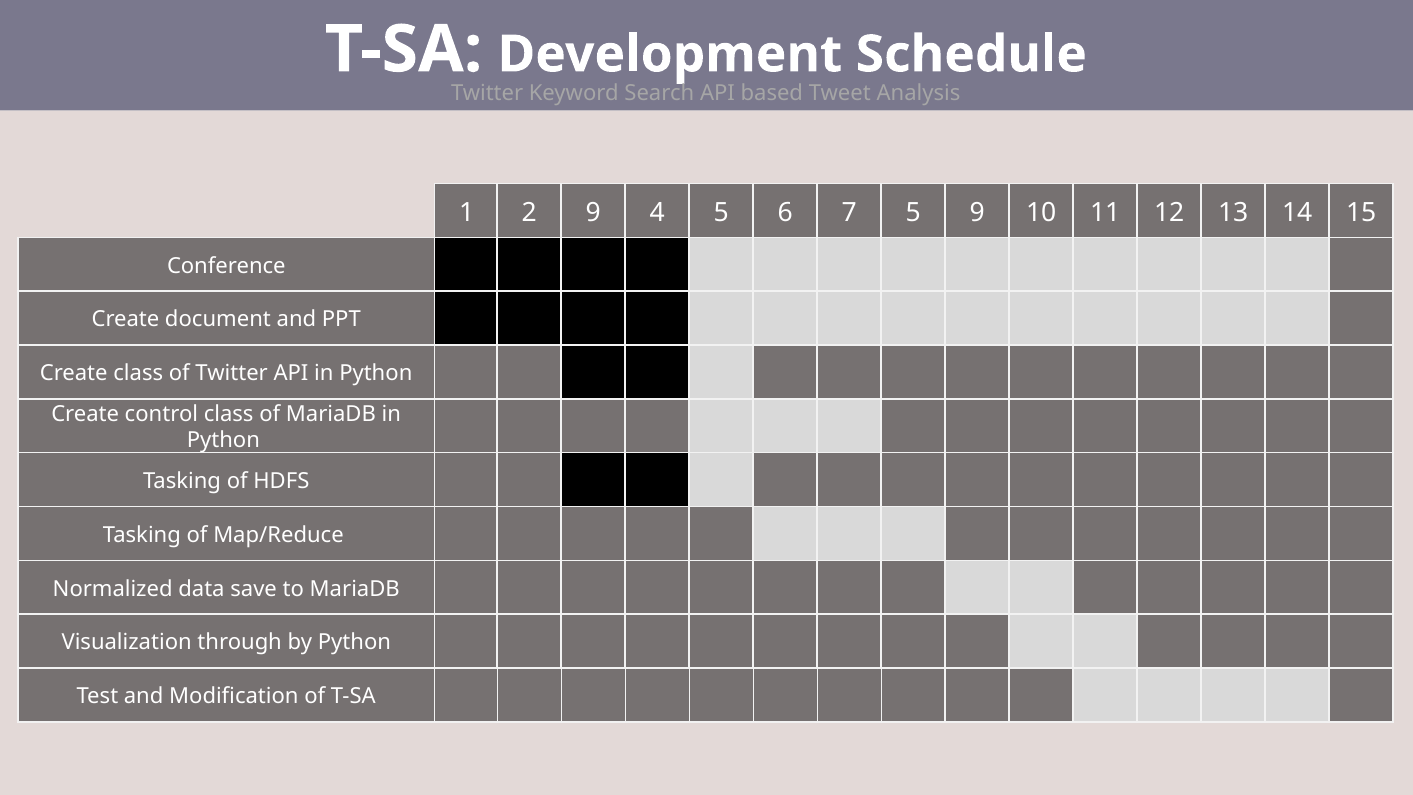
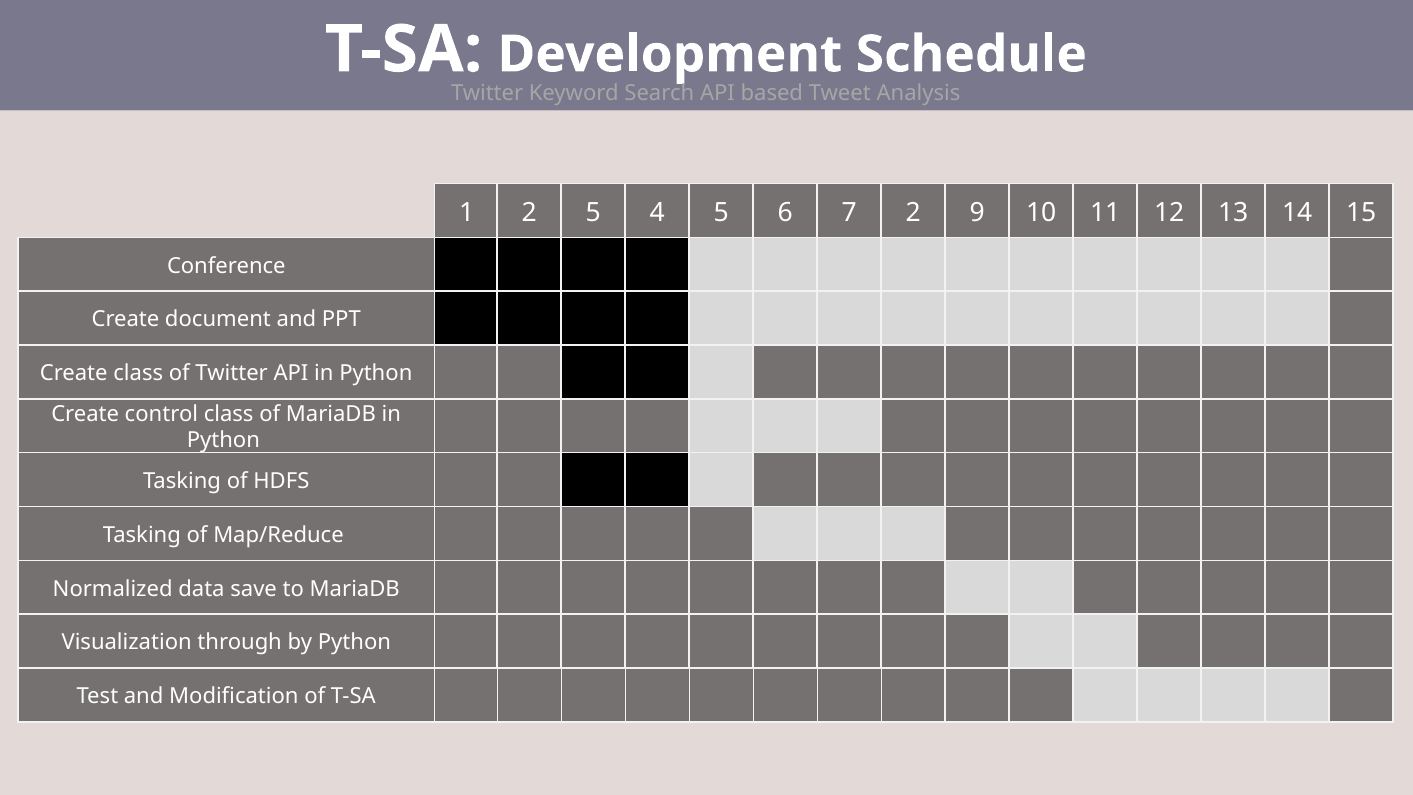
2 9: 9 -> 5
7 5: 5 -> 2
